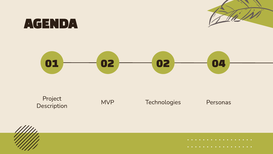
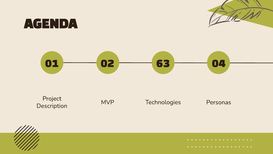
02 02: 02 -> 63
